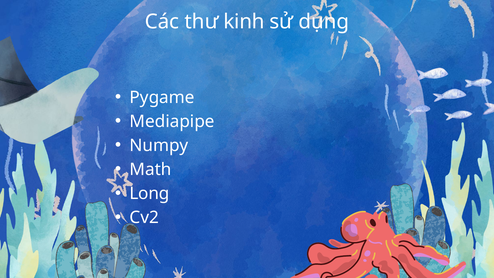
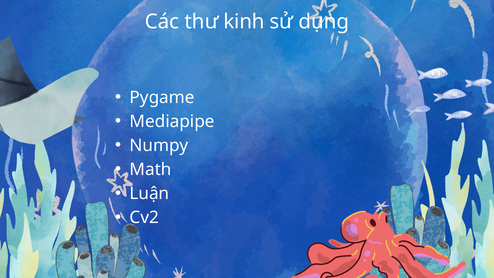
Long: Long -> Luận
